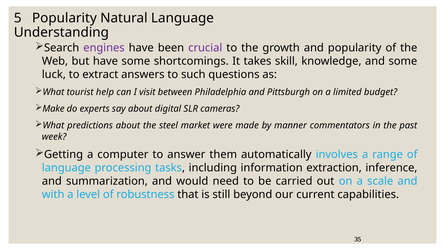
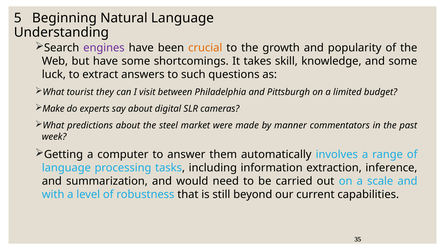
5 Popularity: Popularity -> Beginning
crucial colour: purple -> orange
help: help -> they
